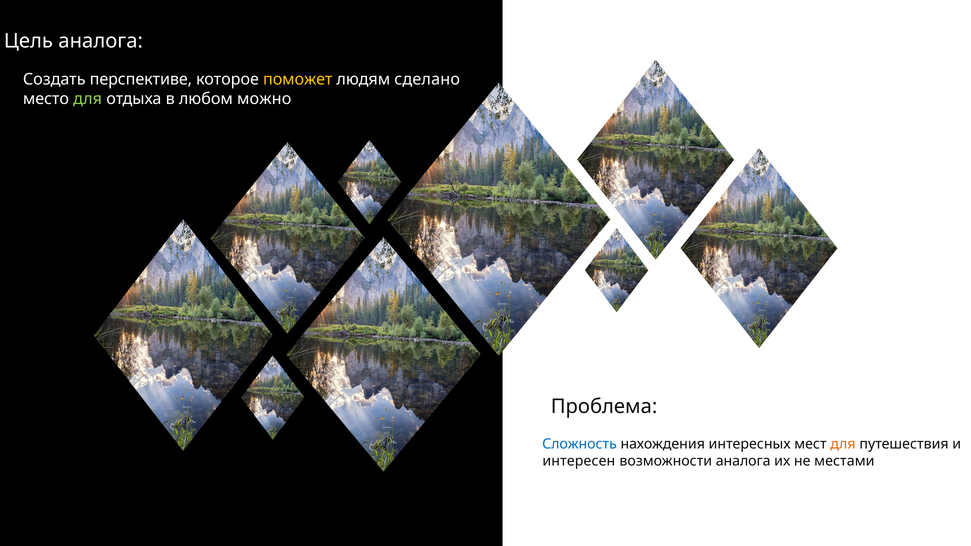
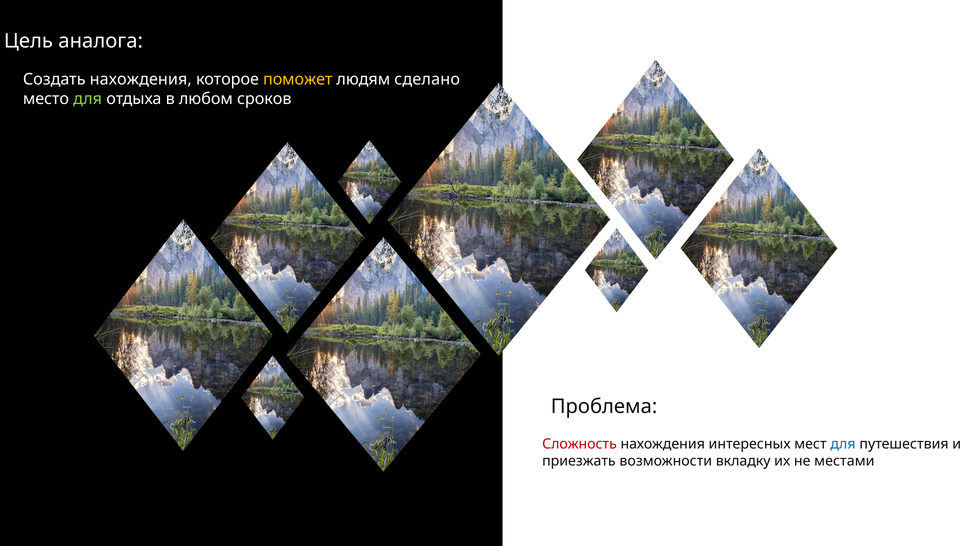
Создать перспективе: перспективе -> нахождения
можно: можно -> сроков
Сложность colour: blue -> red
для at (843, 444) colour: orange -> blue
интересен: интересен -> приезжать
возможности аналога: аналога -> вкладку
